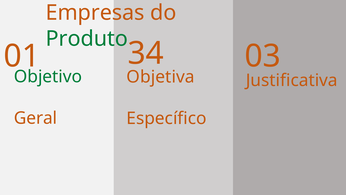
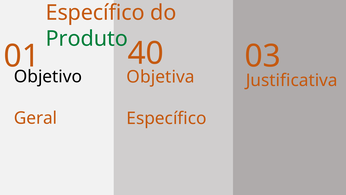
Empresas at (95, 13): Empresas -> Específico
34: 34 -> 40
Objetivo colour: green -> black
